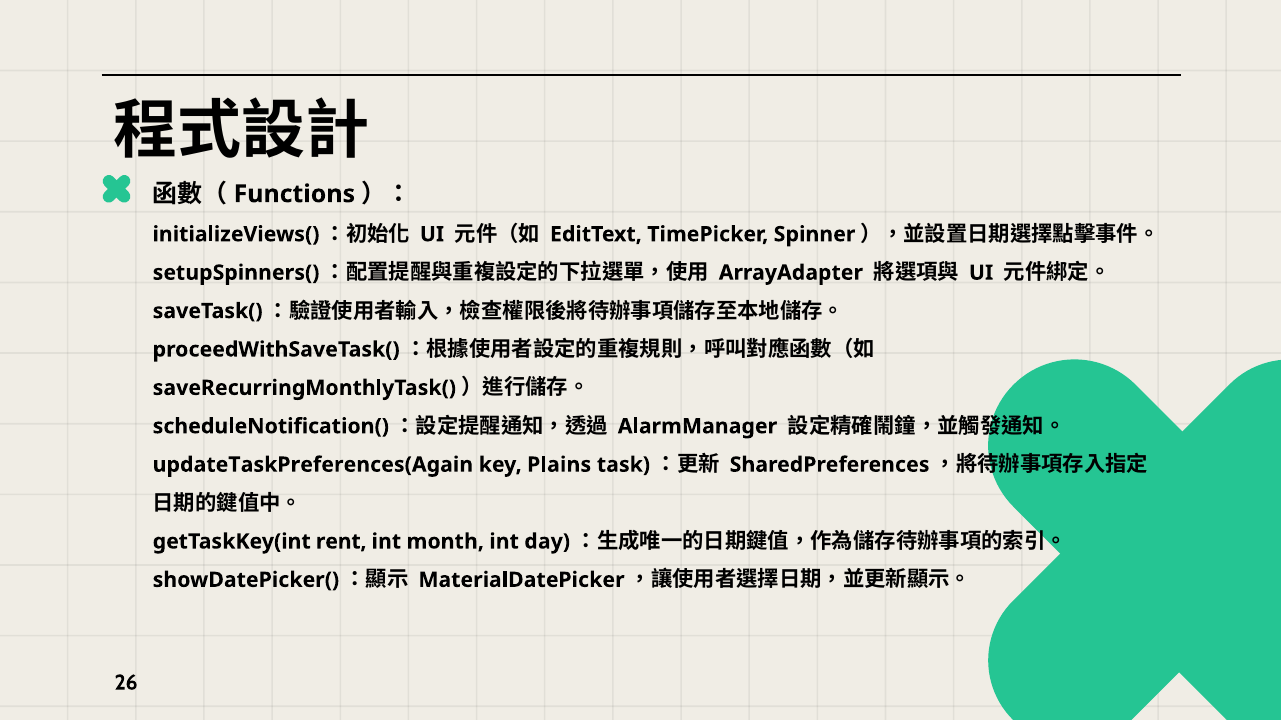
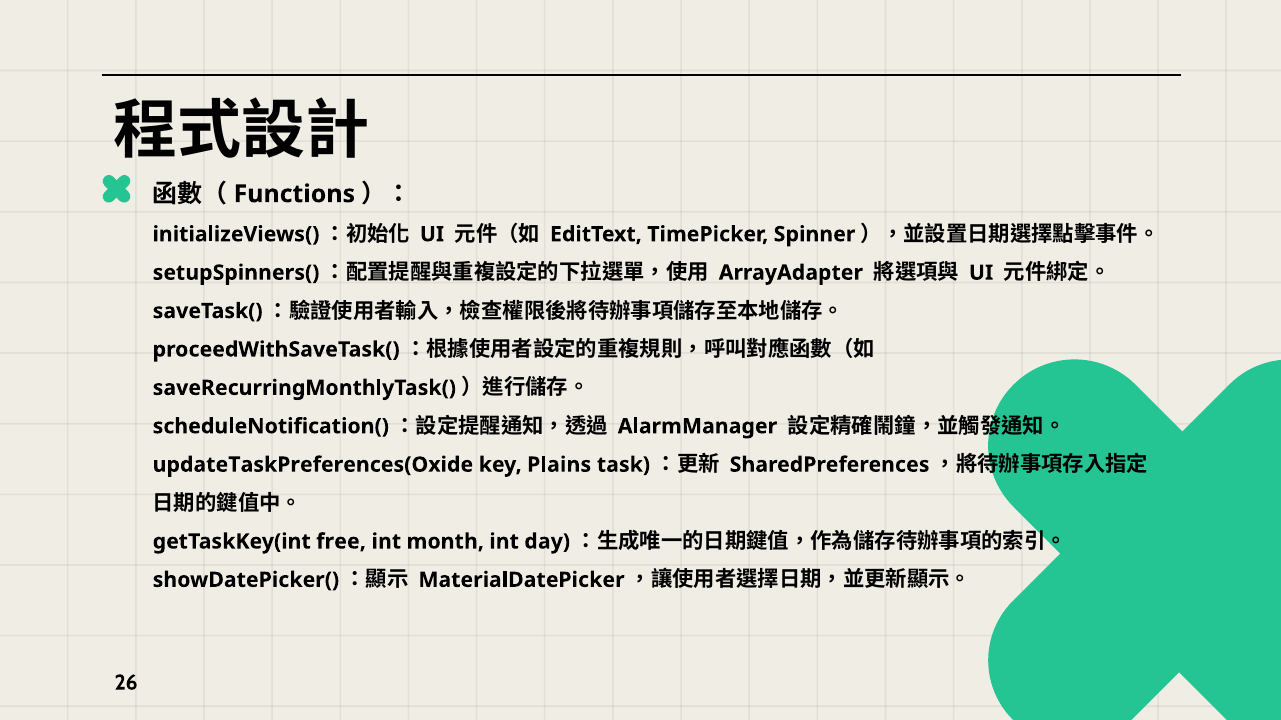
updateTaskPreferences(Again: updateTaskPreferences(Again -> updateTaskPreferences(Oxide
rent: rent -> free
